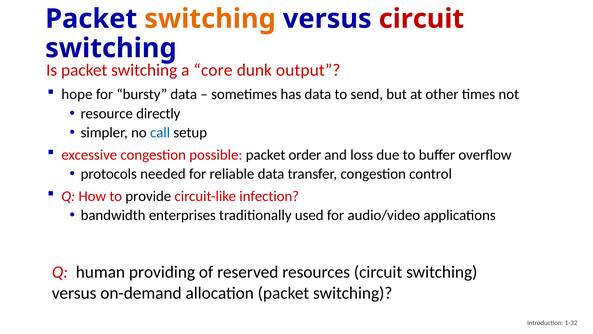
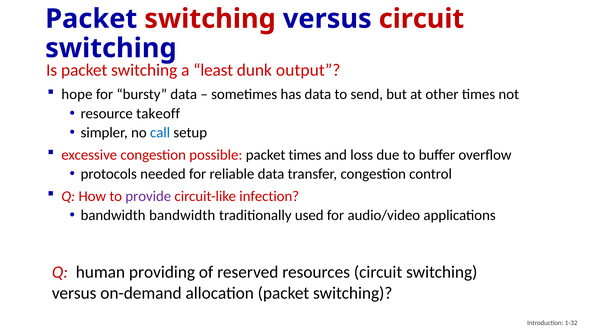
switching at (210, 19) colour: orange -> red
core: core -> least
directly: directly -> takeoff
packet order: order -> times
provide colour: black -> purple
bandwidth enterprises: enterprises -> bandwidth
